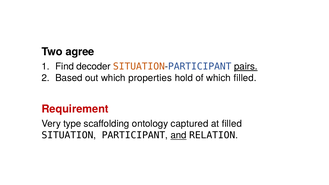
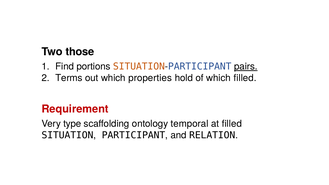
agree: agree -> those
decoder: decoder -> portions
Based: Based -> Terms
captured: captured -> temporal
and underline: present -> none
